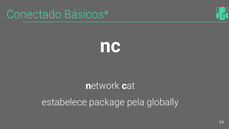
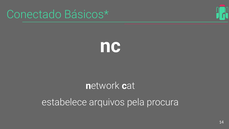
package: package -> arquivos
globally: globally -> procura
